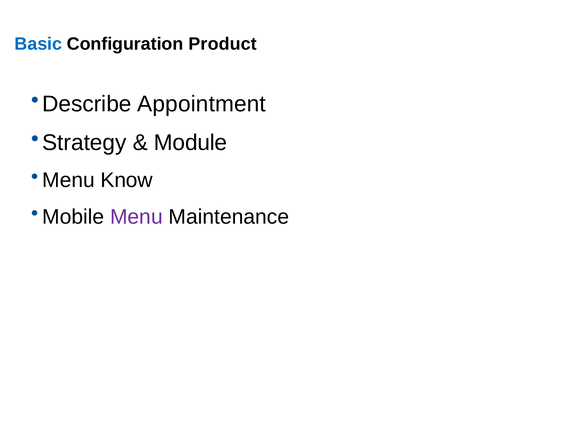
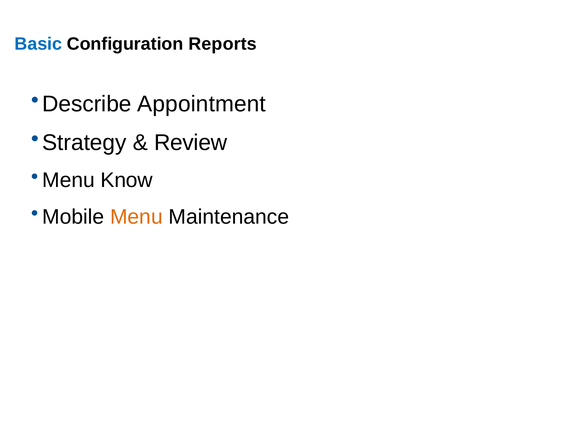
Product: Product -> Reports
Module: Module -> Review
Menu at (136, 216) colour: purple -> orange
